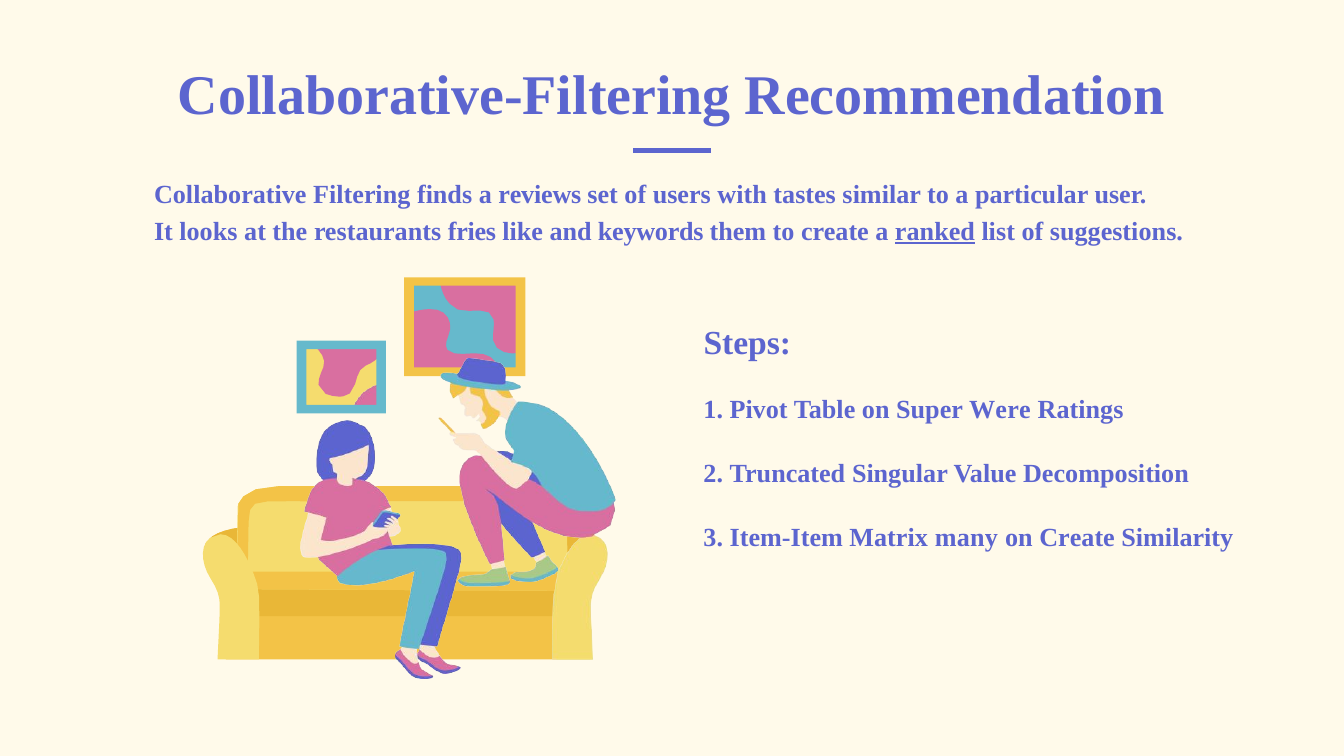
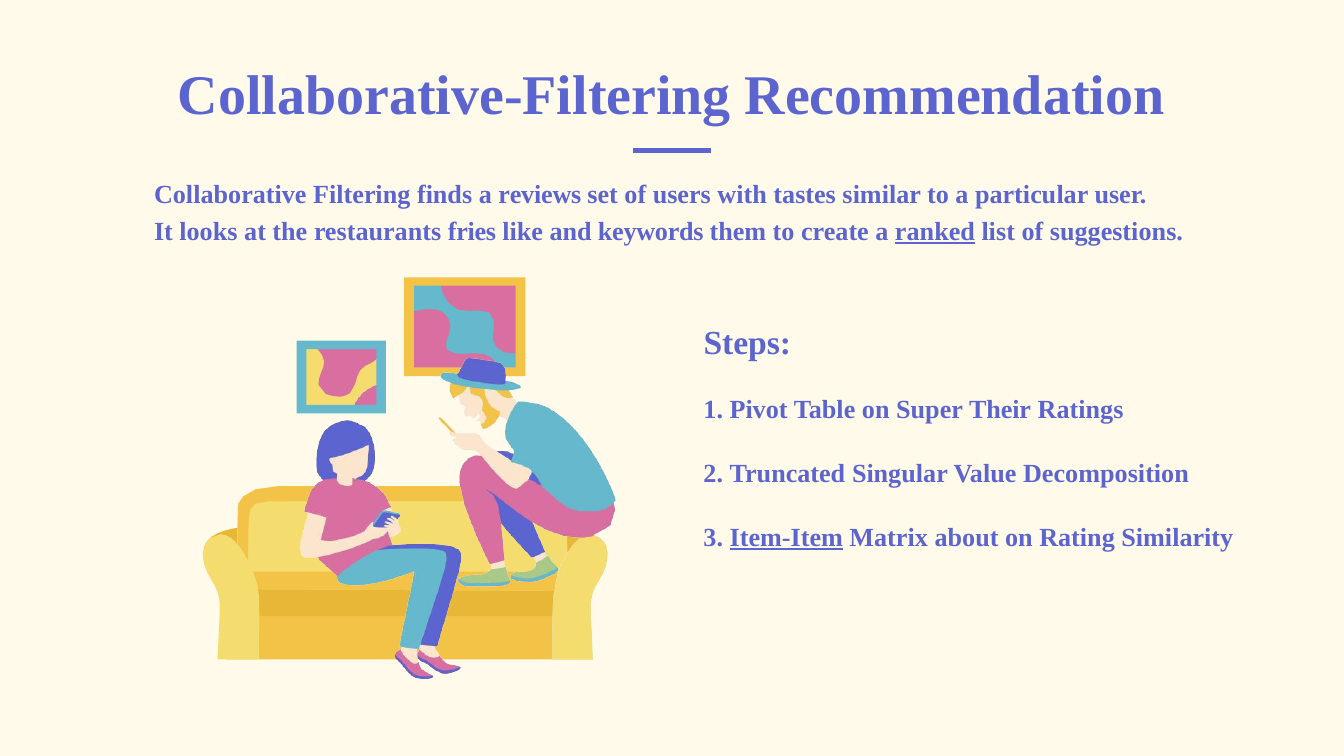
Were: Were -> Their
Item-Item underline: none -> present
many: many -> about
on Create: Create -> Rating
